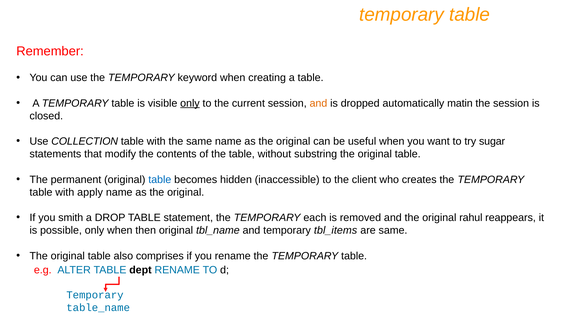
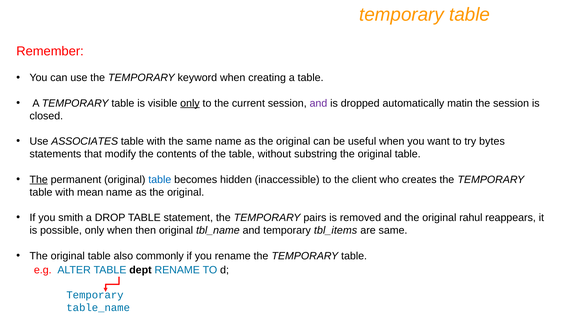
and at (318, 103) colour: orange -> purple
COLLECTION: COLLECTION -> ASSOCIATES
sugar: sugar -> bytes
The at (39, 179) underline: none -> present
apply: apply -> mean
each: each -> pairs
comprises: comprises -> commonly
